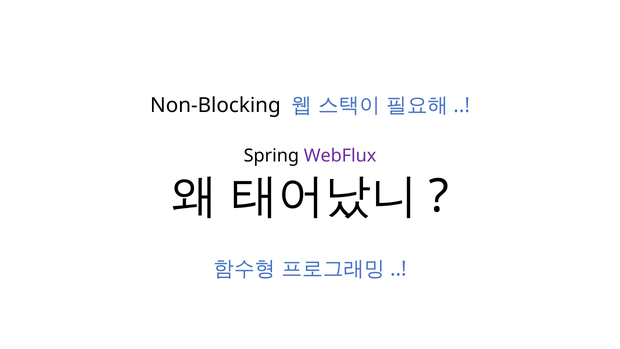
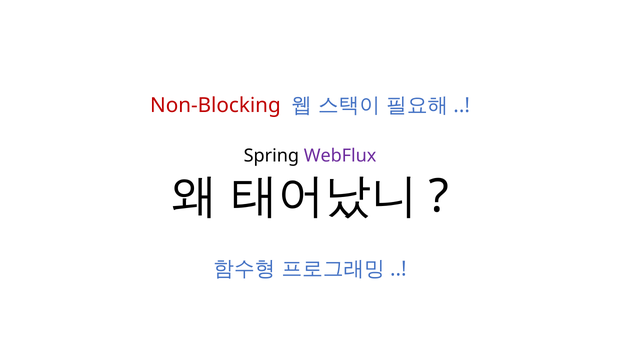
Non-Blocking colour: black -> red
